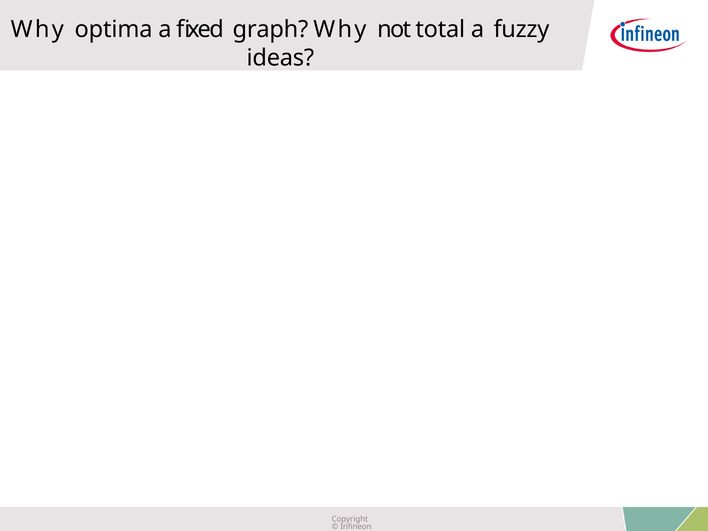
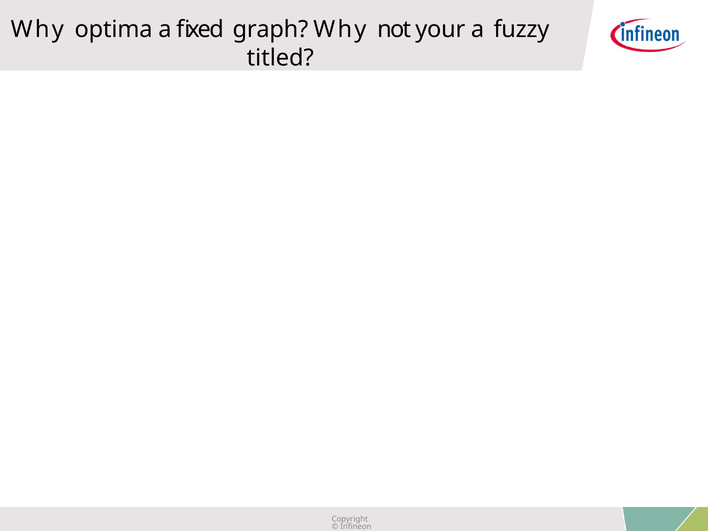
total: total -> your
ideas: ideas -> titled
